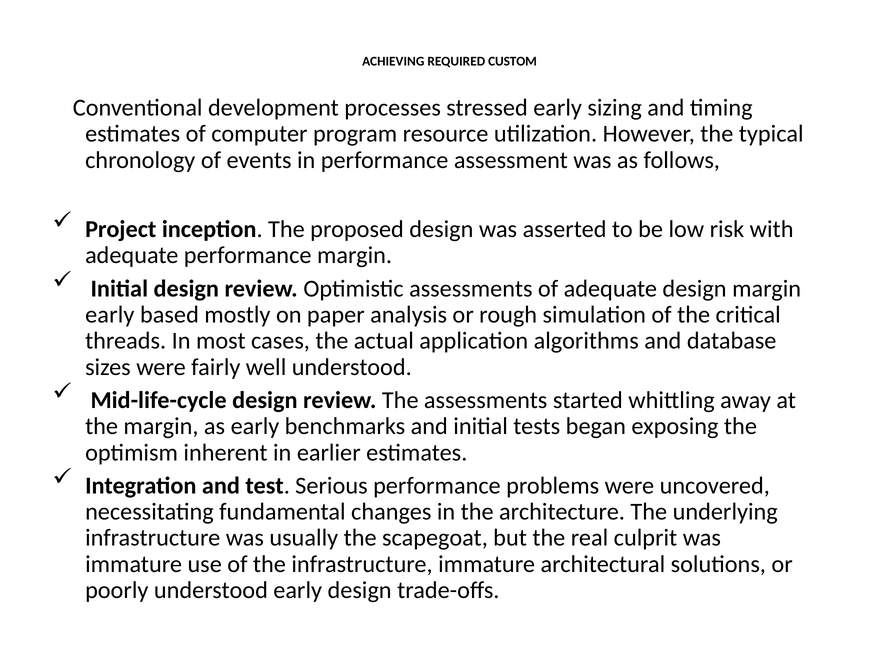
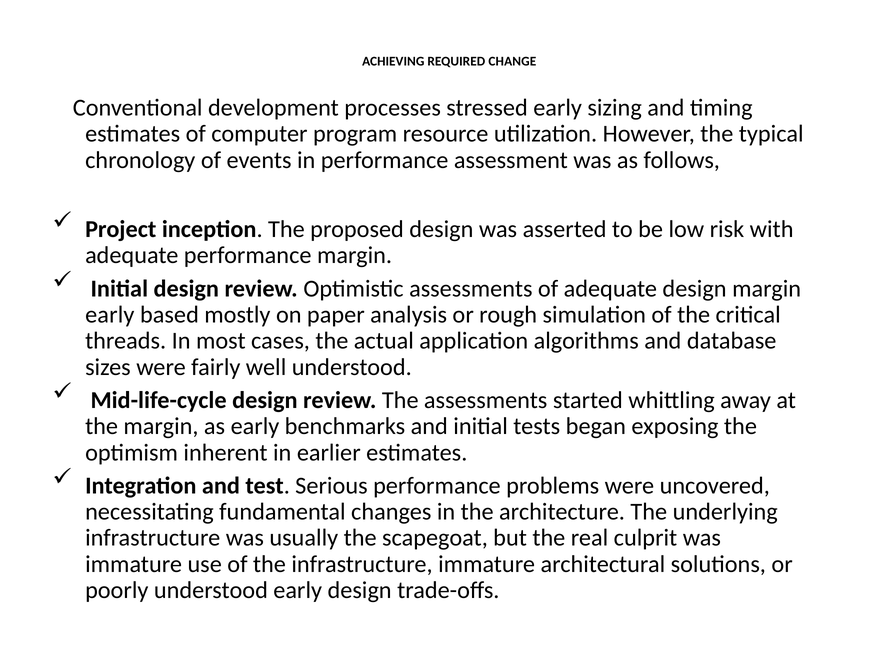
CUSTOM: CUSTOM -> CHANGE
